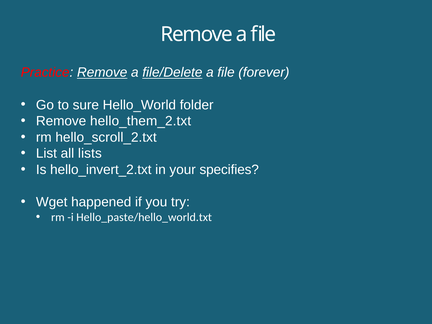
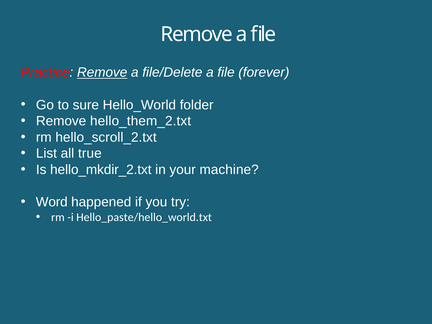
file/Delete underline: present -> none
lists: lists -> true
hello_invert_2.txt: hello_invert_2.txt -> hello_mkdir_2.txt
specifies: specifies -> machine
Wget: Wget -> Word
